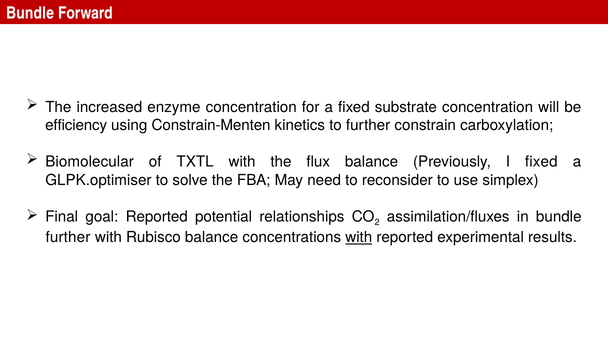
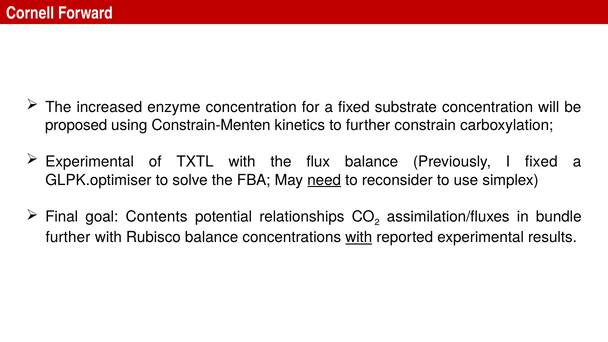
Bundle at (30, 13): Bundle -> Cornell
efficiency: efficiency -> proposed
Biomolecular at (90, 162): Biomolecular -> Experimental
need underline: none -> present
goal Reported: Reported -> Contents
